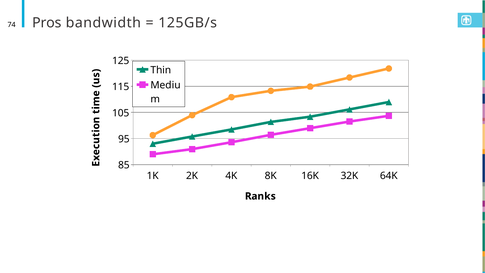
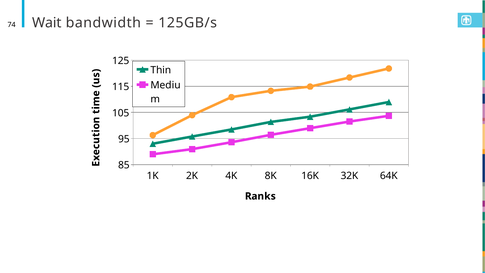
Pros: Pros -> Wait
